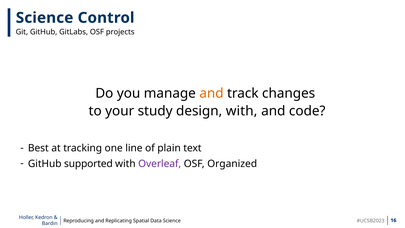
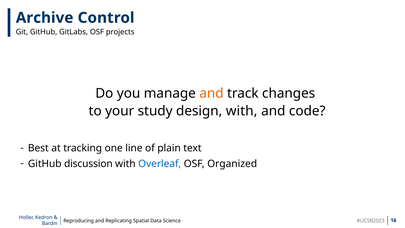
Science at (45, 18): Science -> Archive
supported: supported -> discussion
Overleaf colour: purple -> blue
